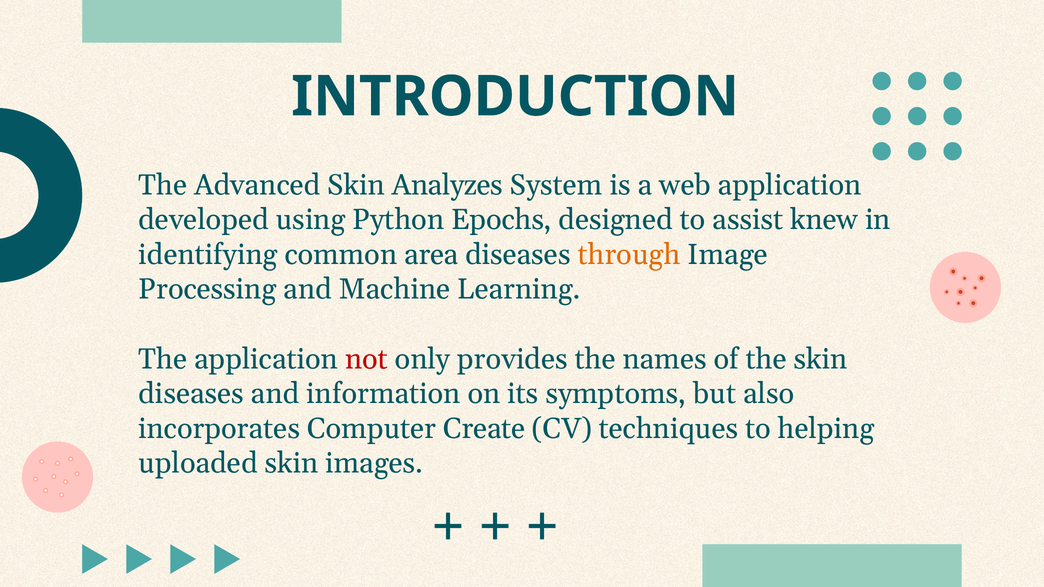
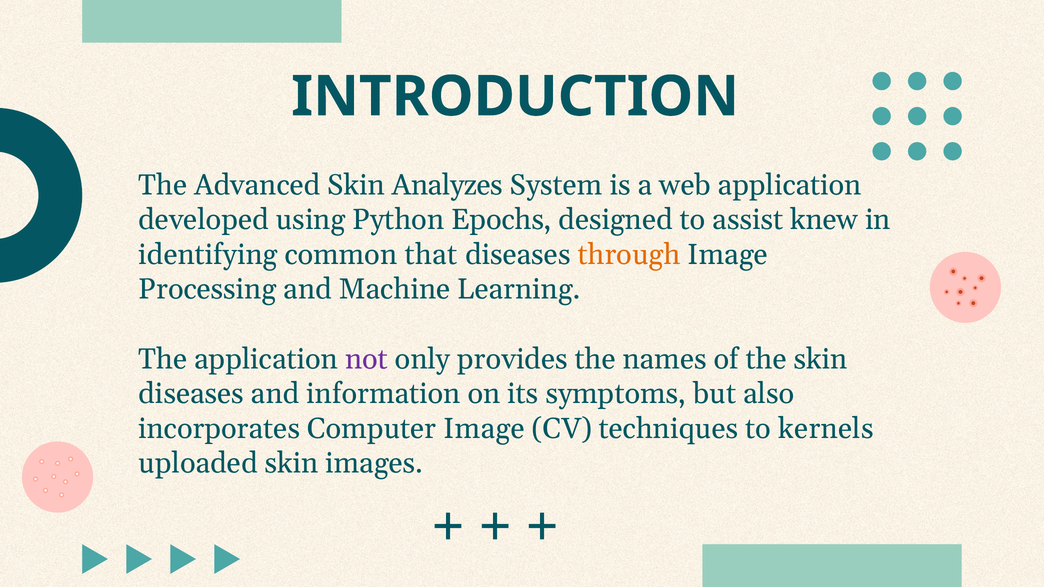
area: area -> that
not colour: red -> purple
Computer Create: Create -> Image
helping: helping -> kernels
